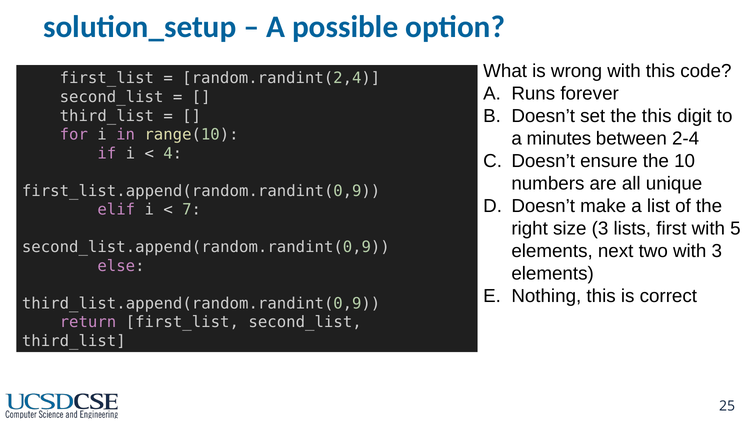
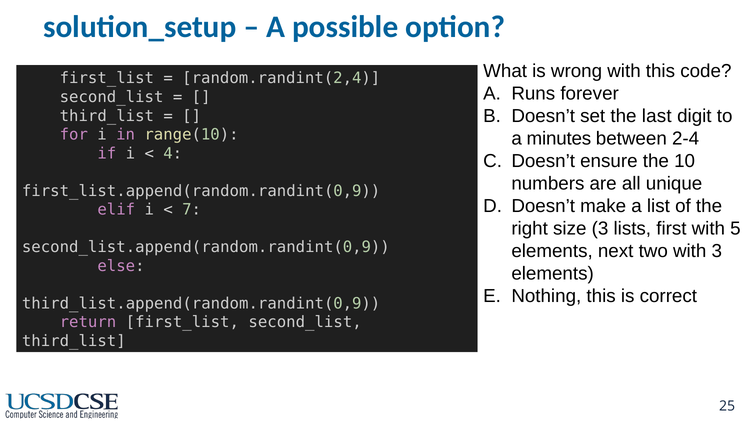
the this: this -> last
